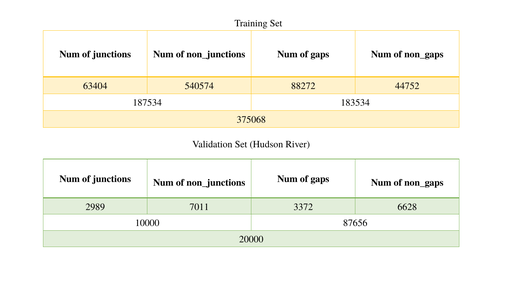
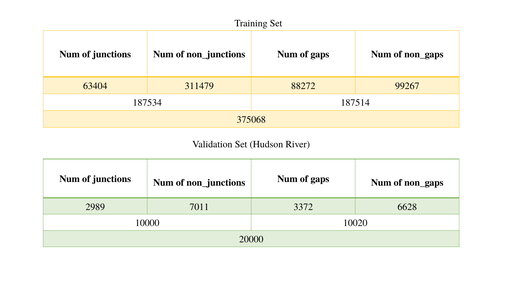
540574: 540574 -> 311479
44752: 44752 -> 99267
183534: 183534 -> 187514
87656: 87656 -> 10020
